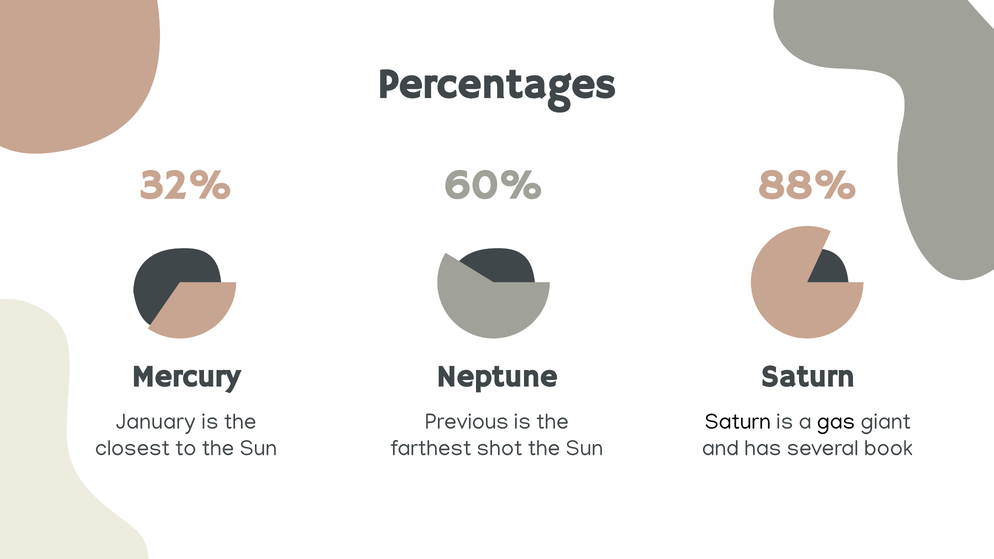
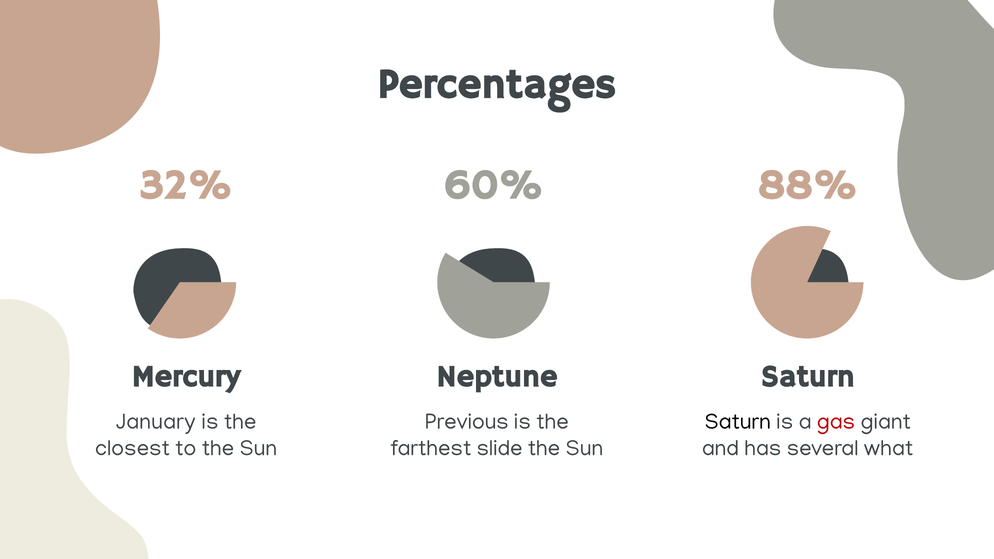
gas colour: black -> red
shot: shot -> slide
book: book -> what
